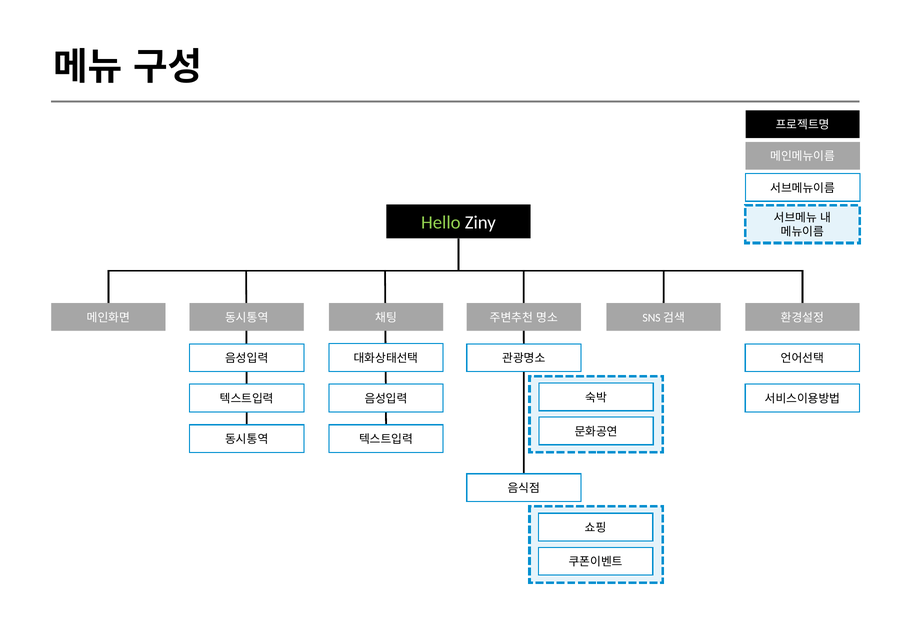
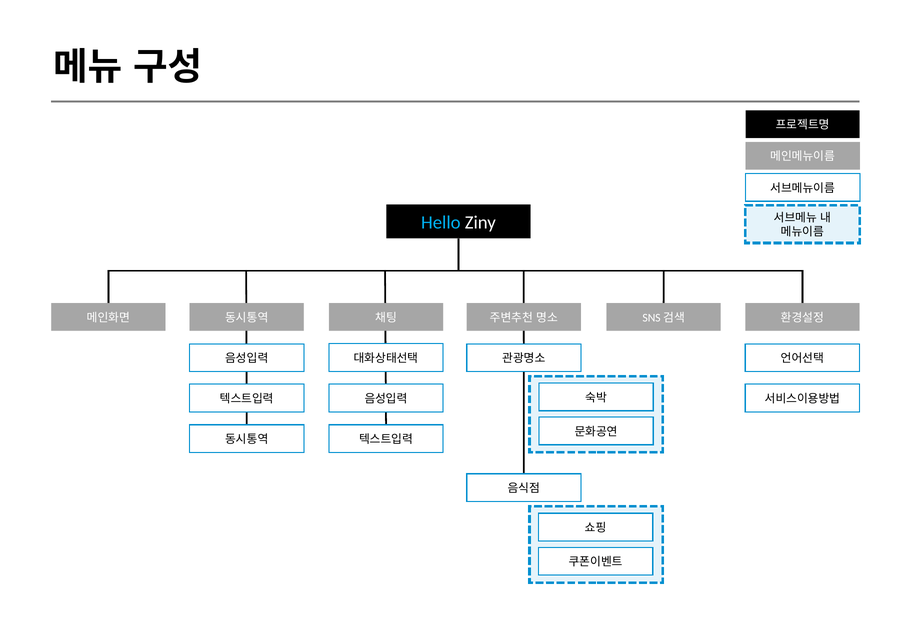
Hello colour: light green -> light blue
